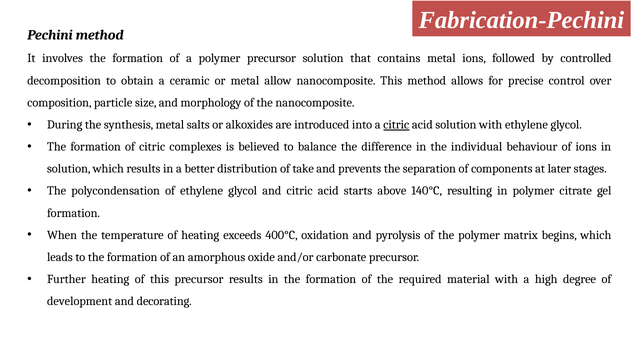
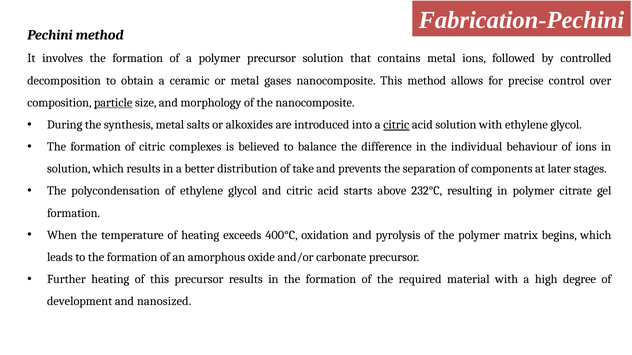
allow: allow -> gases
particle underline: none -> present
140°C: 140°C -> 232°C
decorating: decorating -> nanosized
